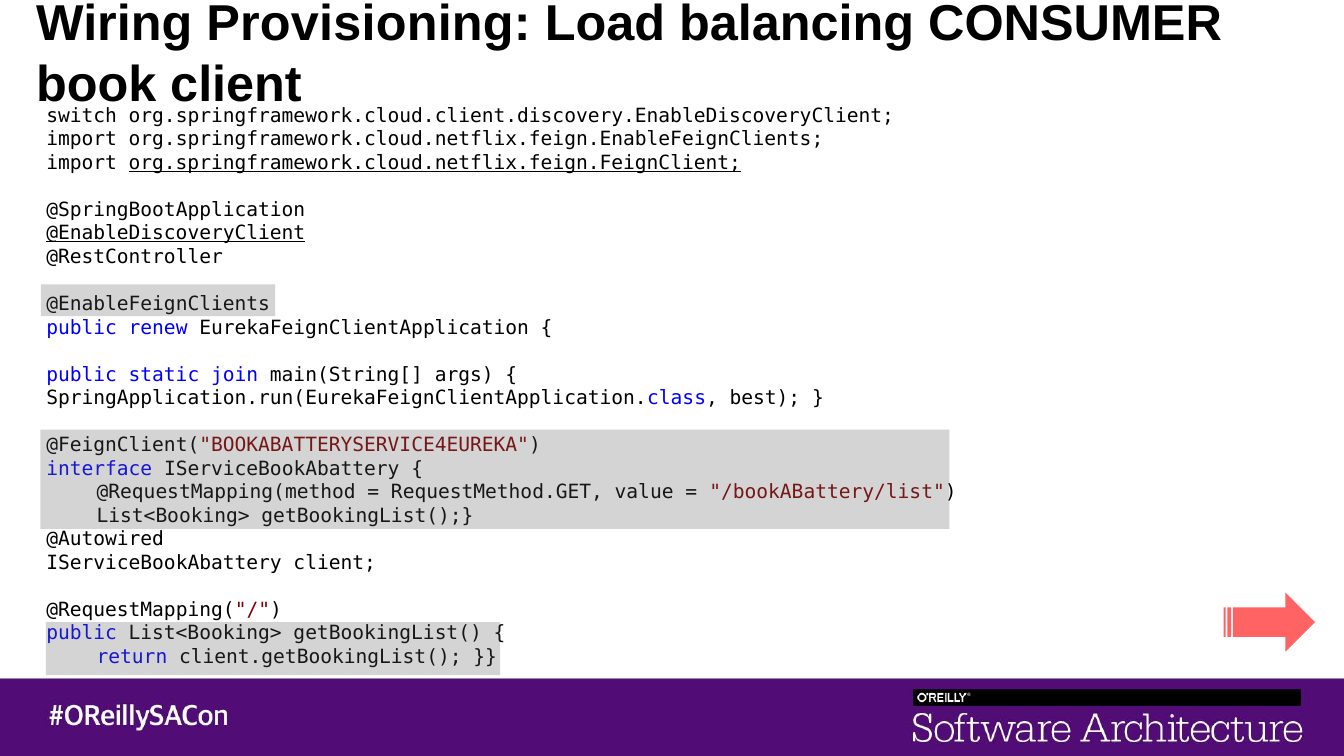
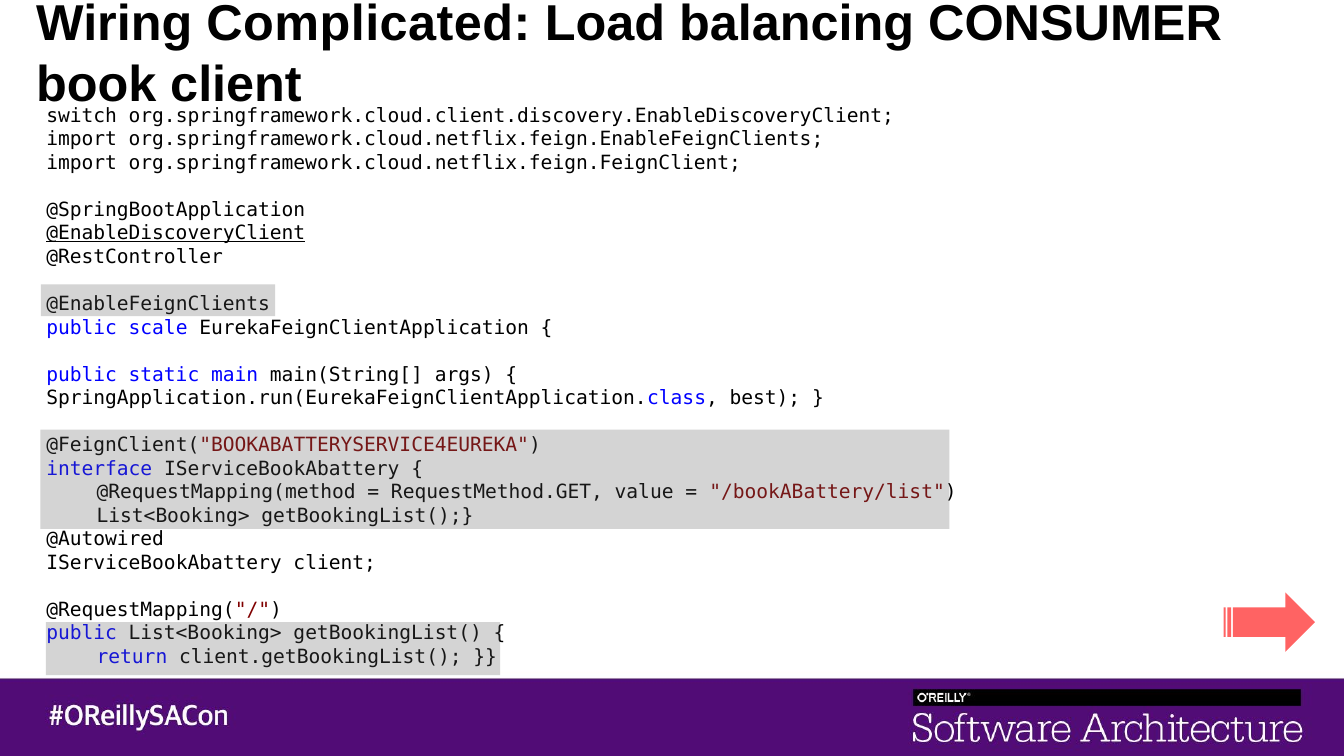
Provisioning: Provisioning -> Complicated
org.springframework.cloud.netflix.feign.FeignClient underline: present -> none
renew: renew -> scale
join: join -> main
